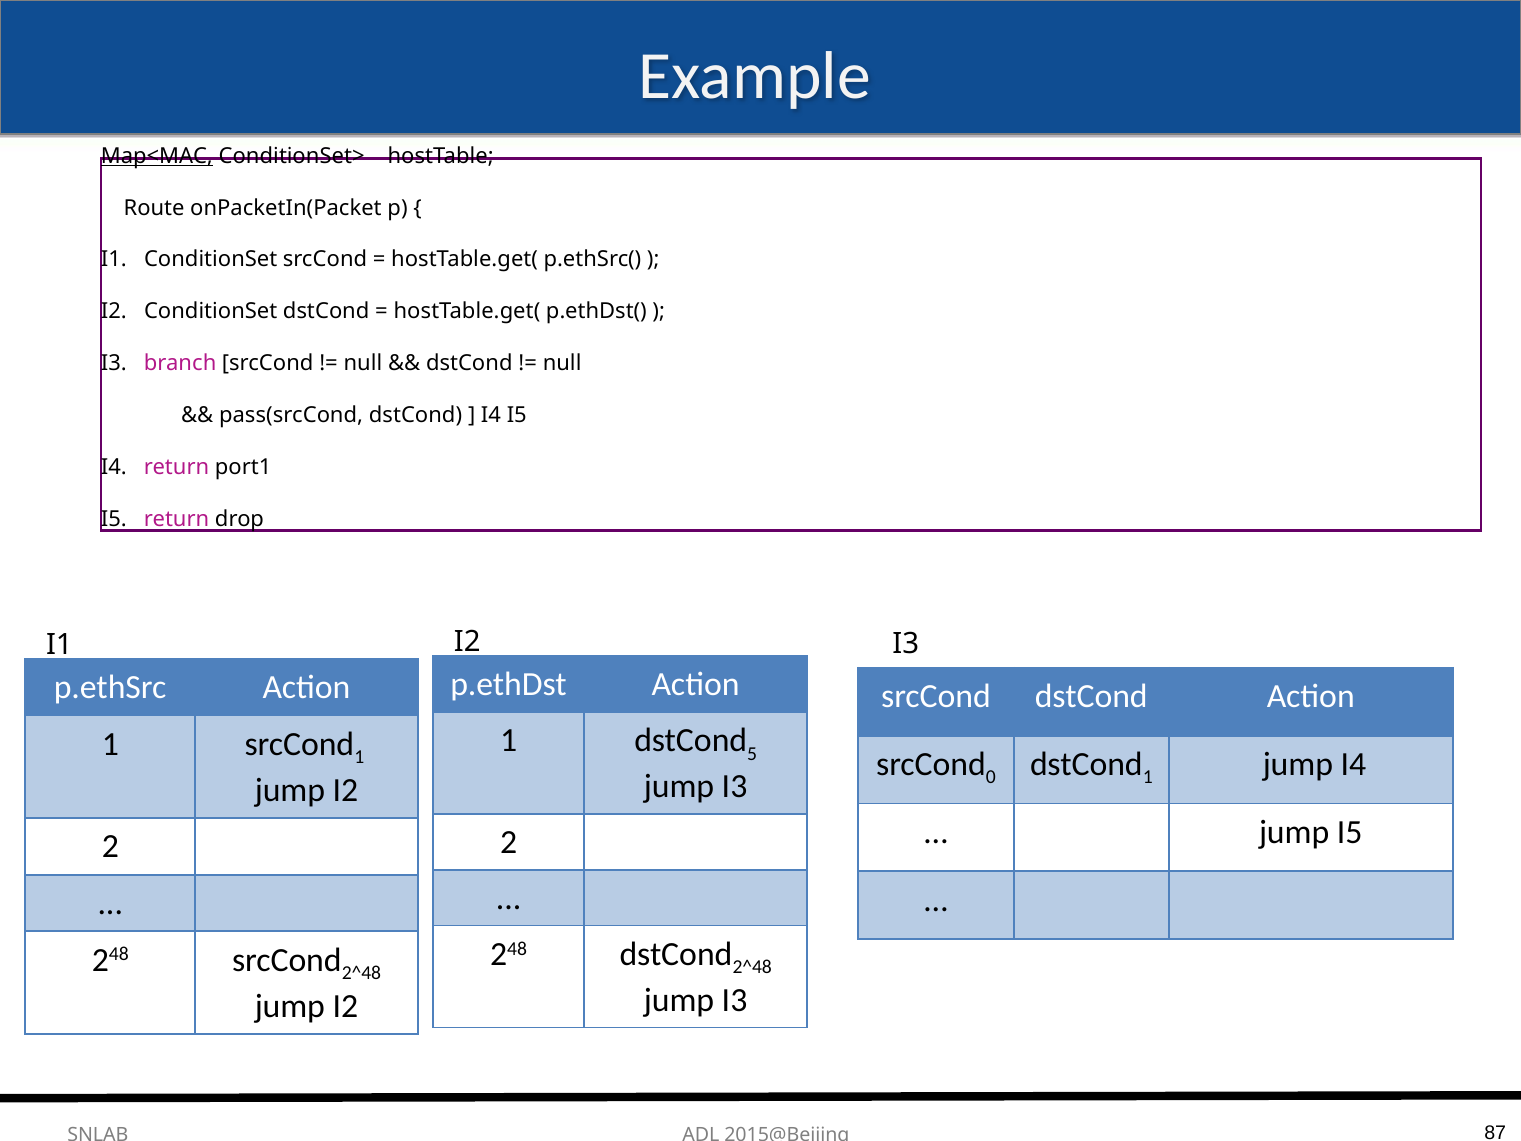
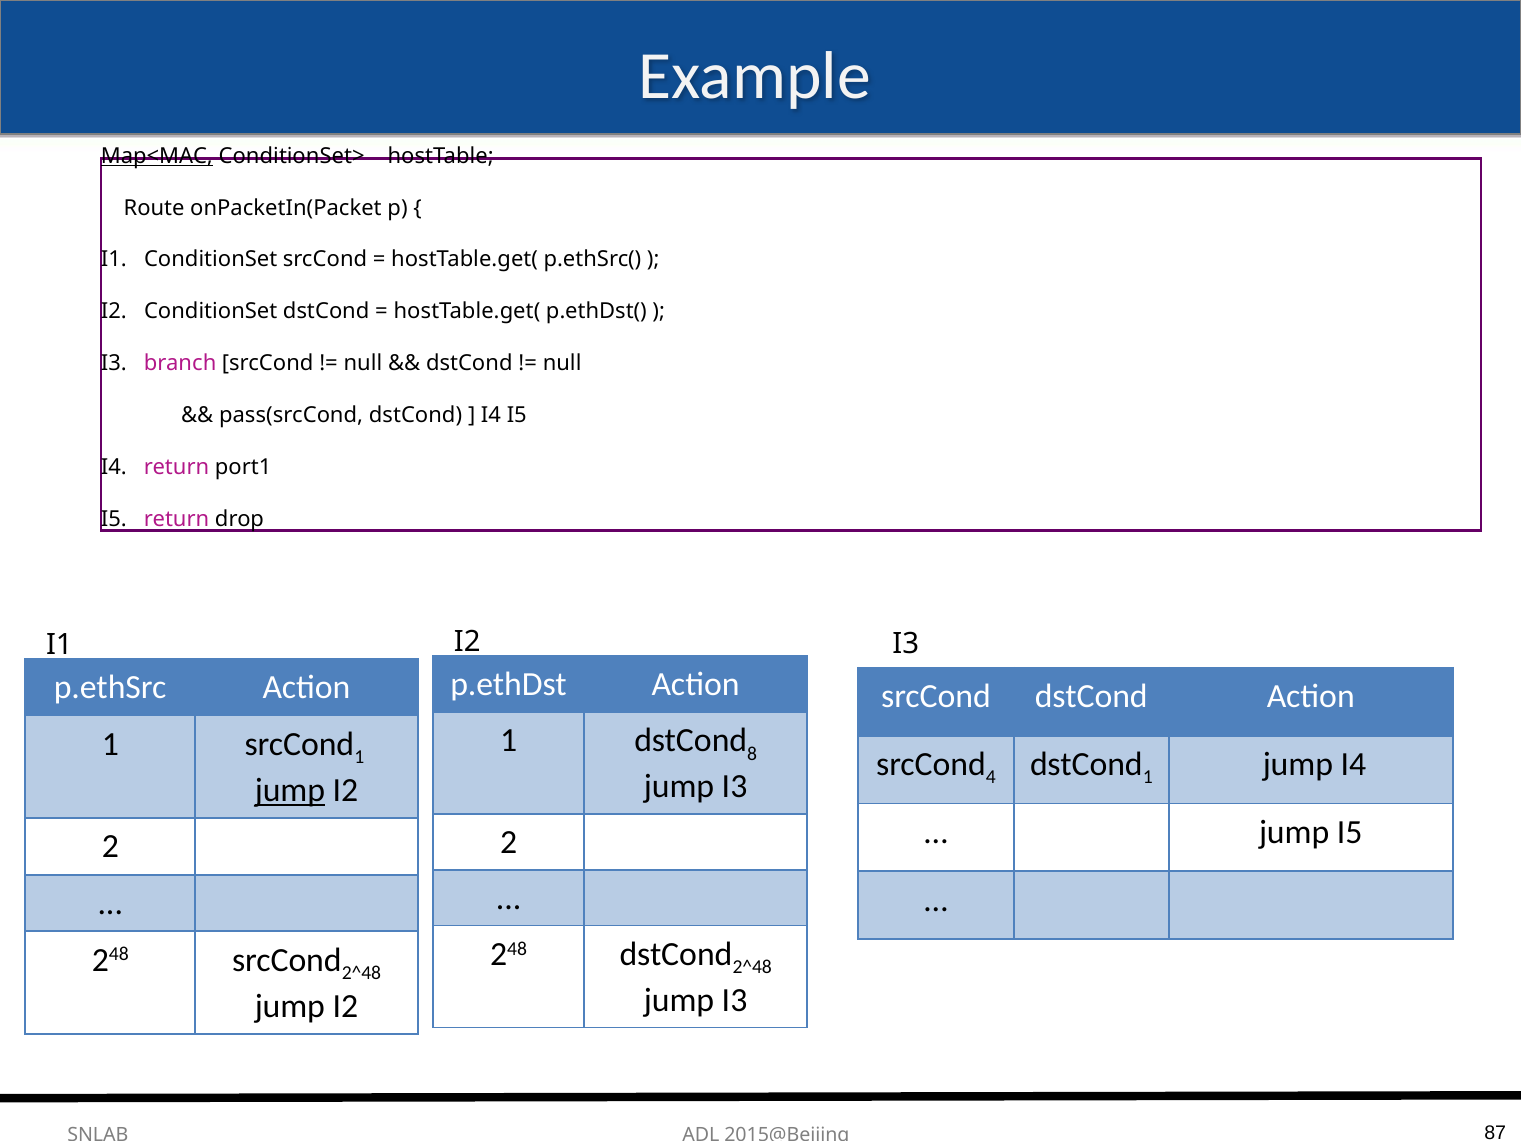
5: 5 -> 8
0: 0 -> 4
jump at (290, 790) underline: none -> present
